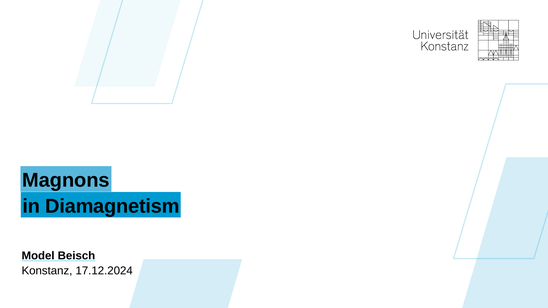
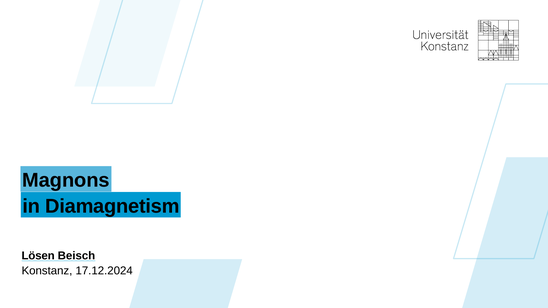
Model: Model -> Lösen
